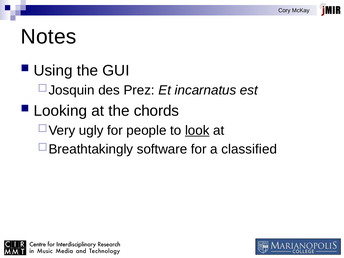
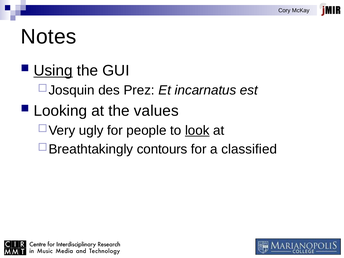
Using underline: none -> present
chords: chords -> values
software: software -> contours
